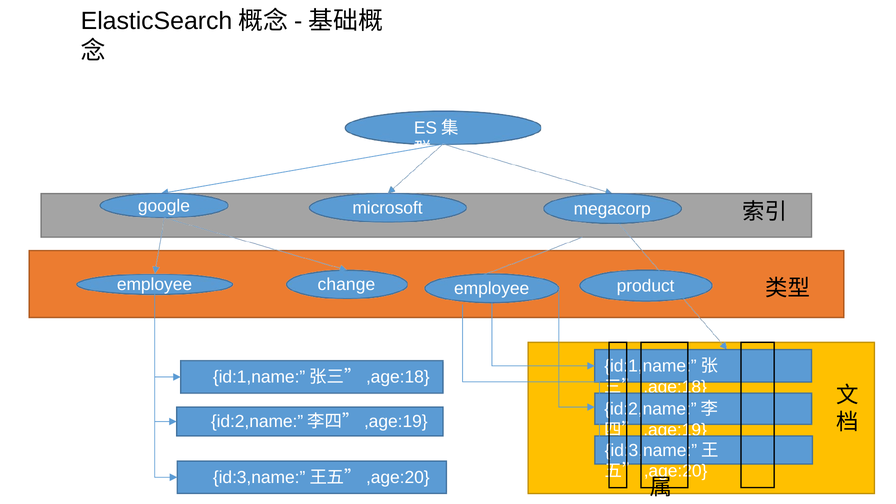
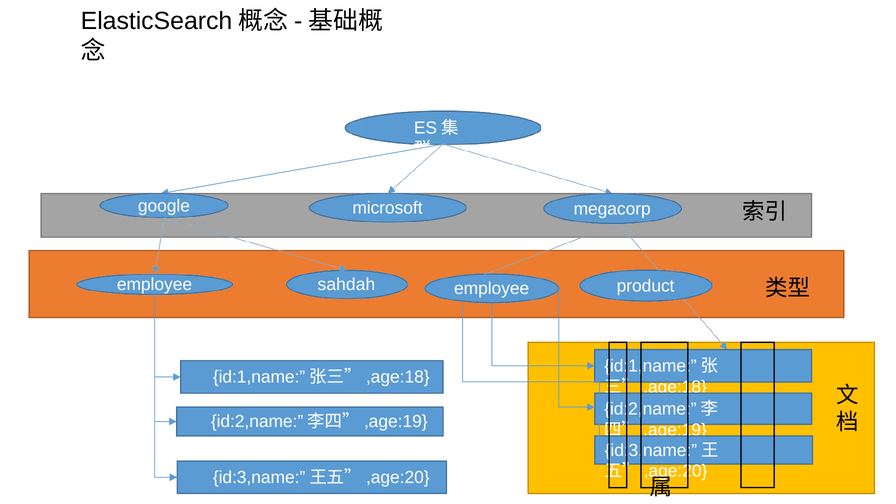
change: change -> sahdah
